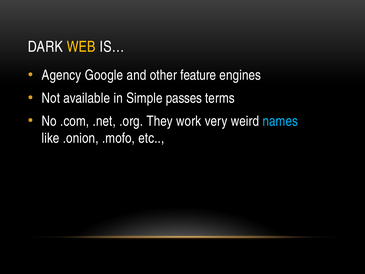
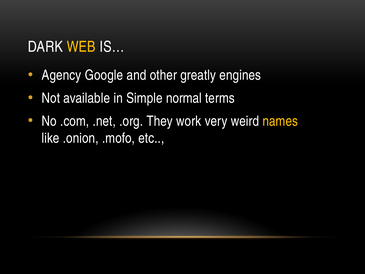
feature: feature -> greatly
passes: passes -> normal
names colour: light blue -> yellow
